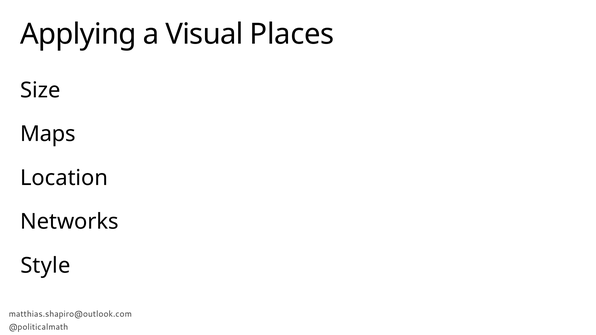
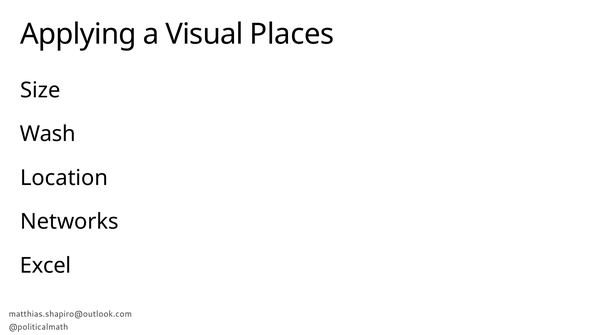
Maps: Maps -> Wash
Style: Style -> Excel
